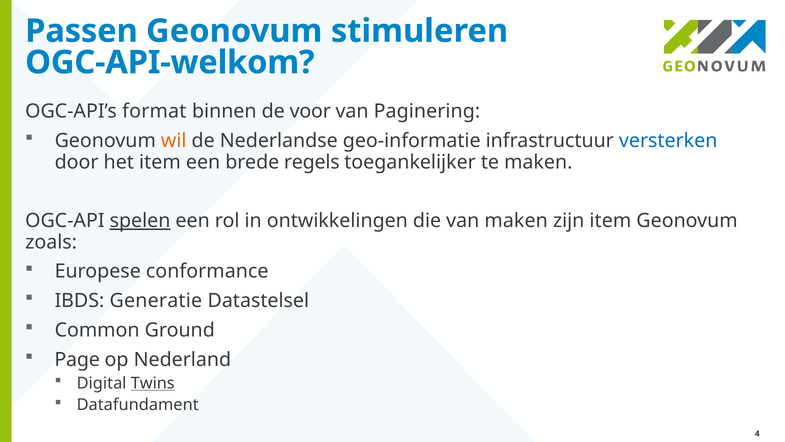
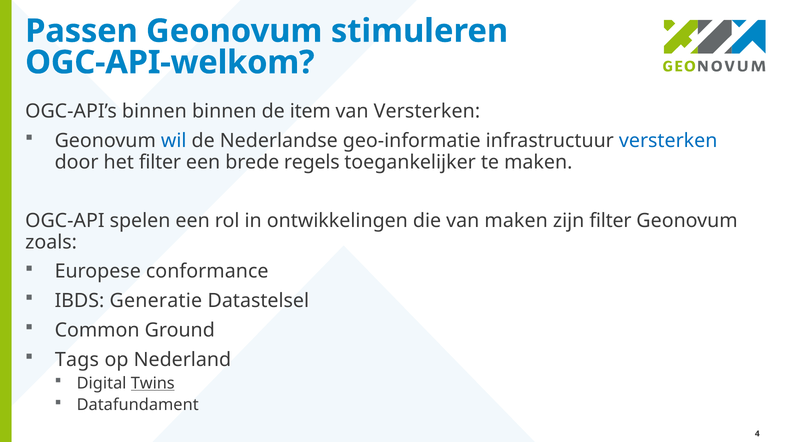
OGC-API’s format: format -> binnen
voor: voor -> item
van Paginering: Paginering -> Versterken
wil colour: orange -> blue
het item: item -> filter
spelen underline: present -> none
zijn item: item -> filter
Page: Page -> Tags
